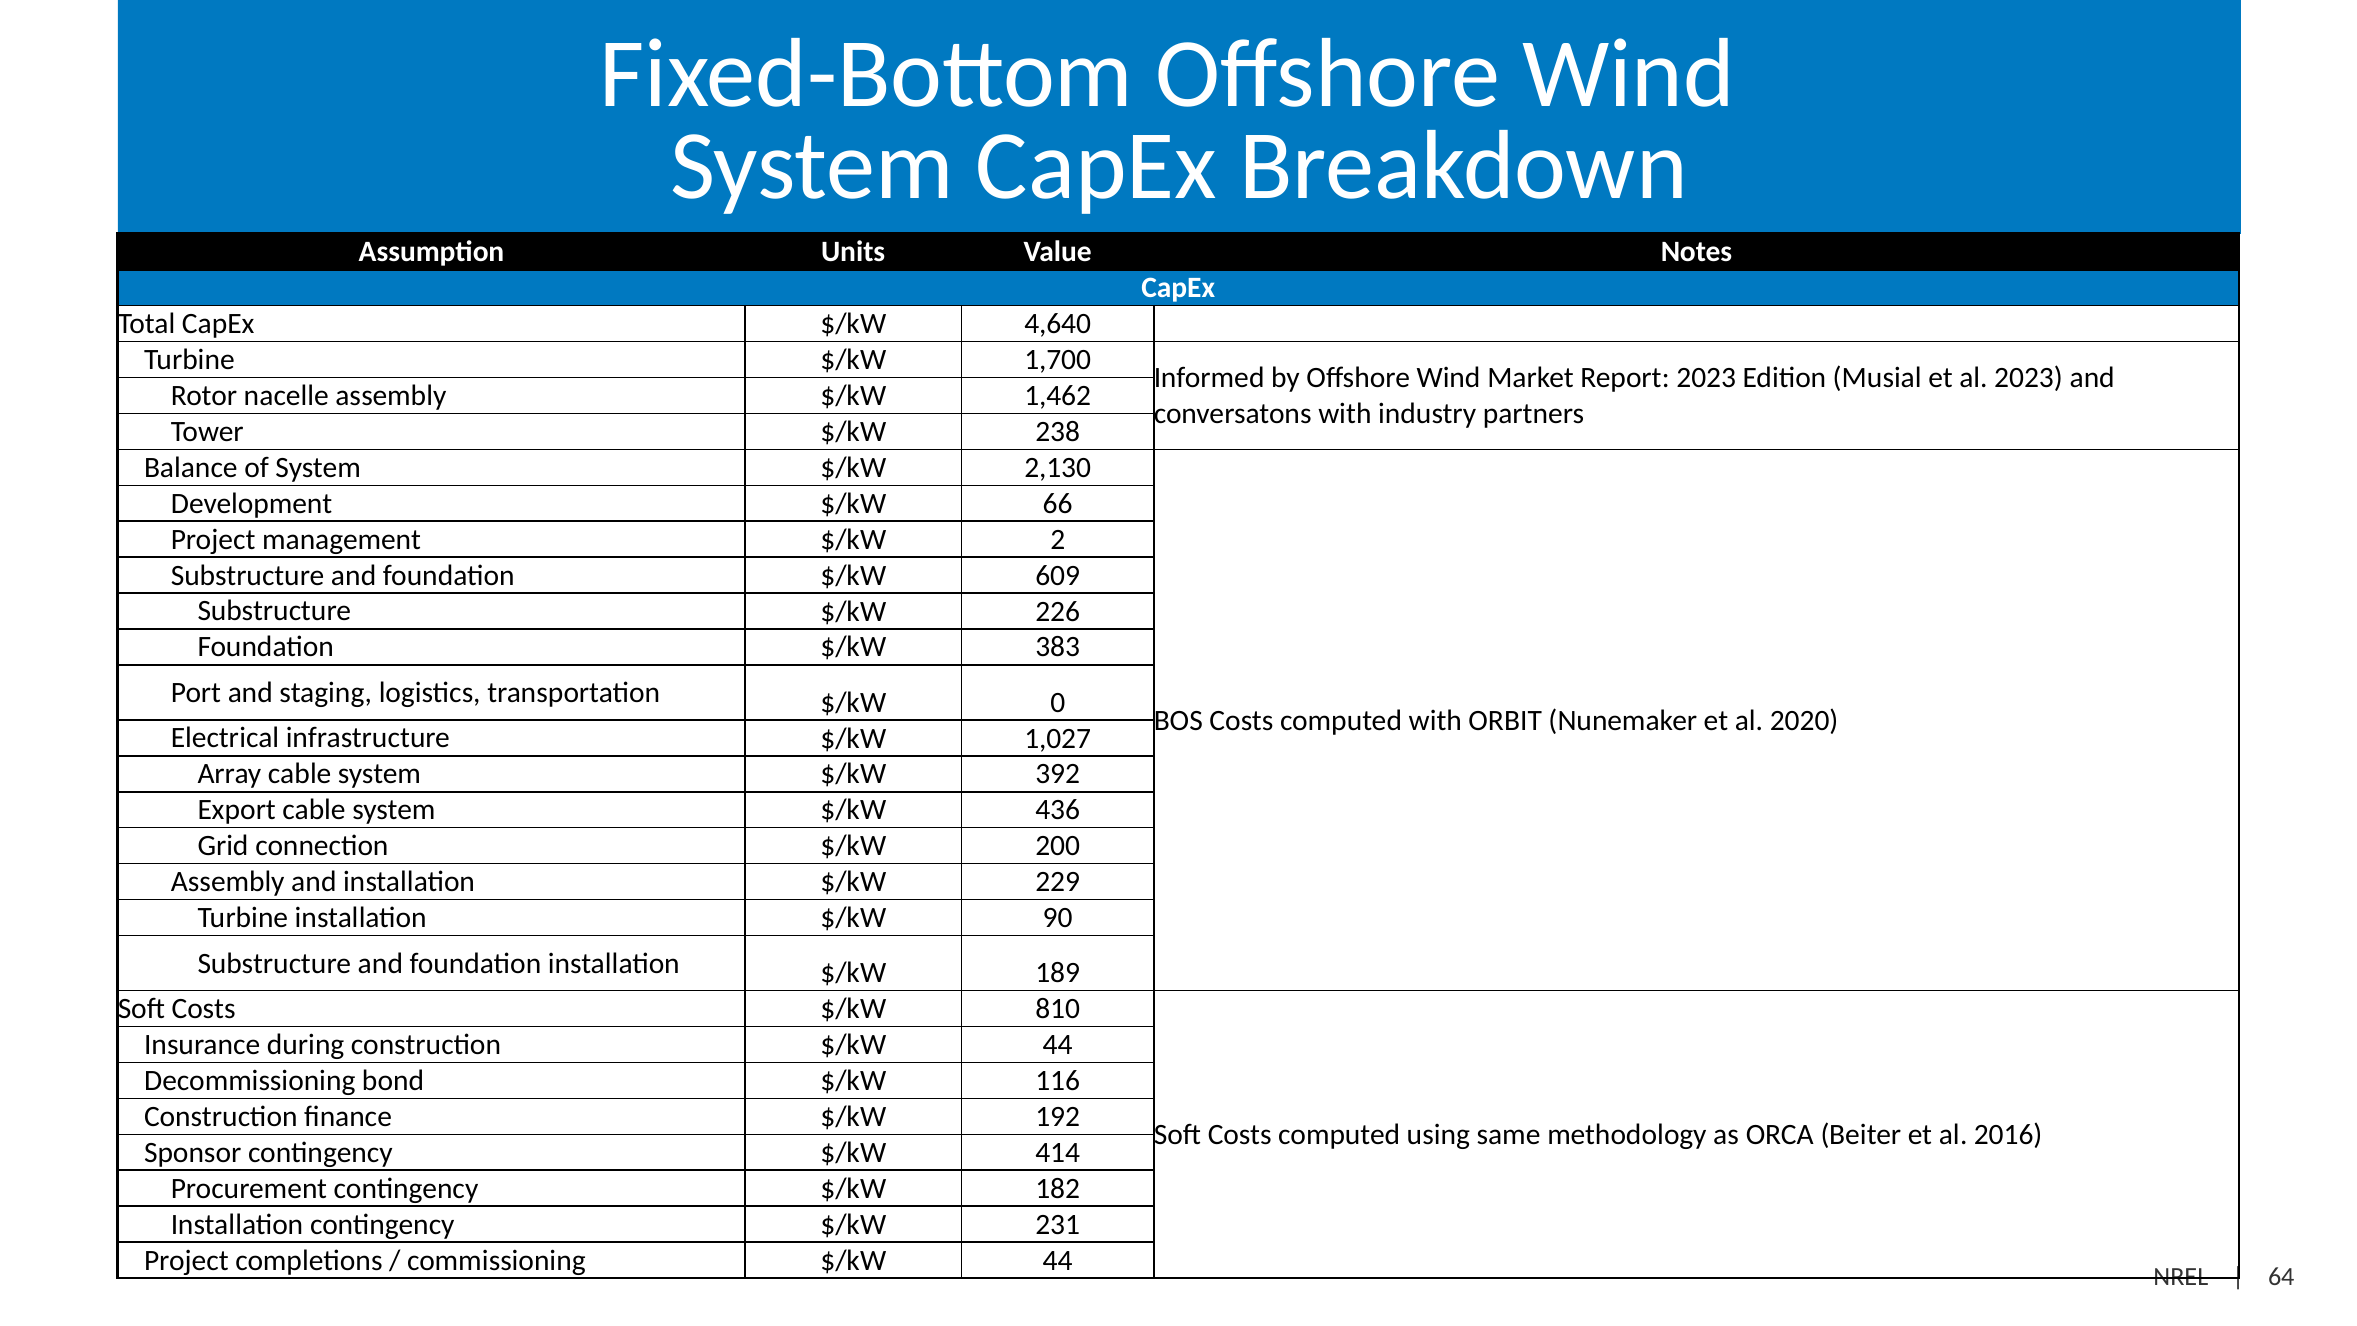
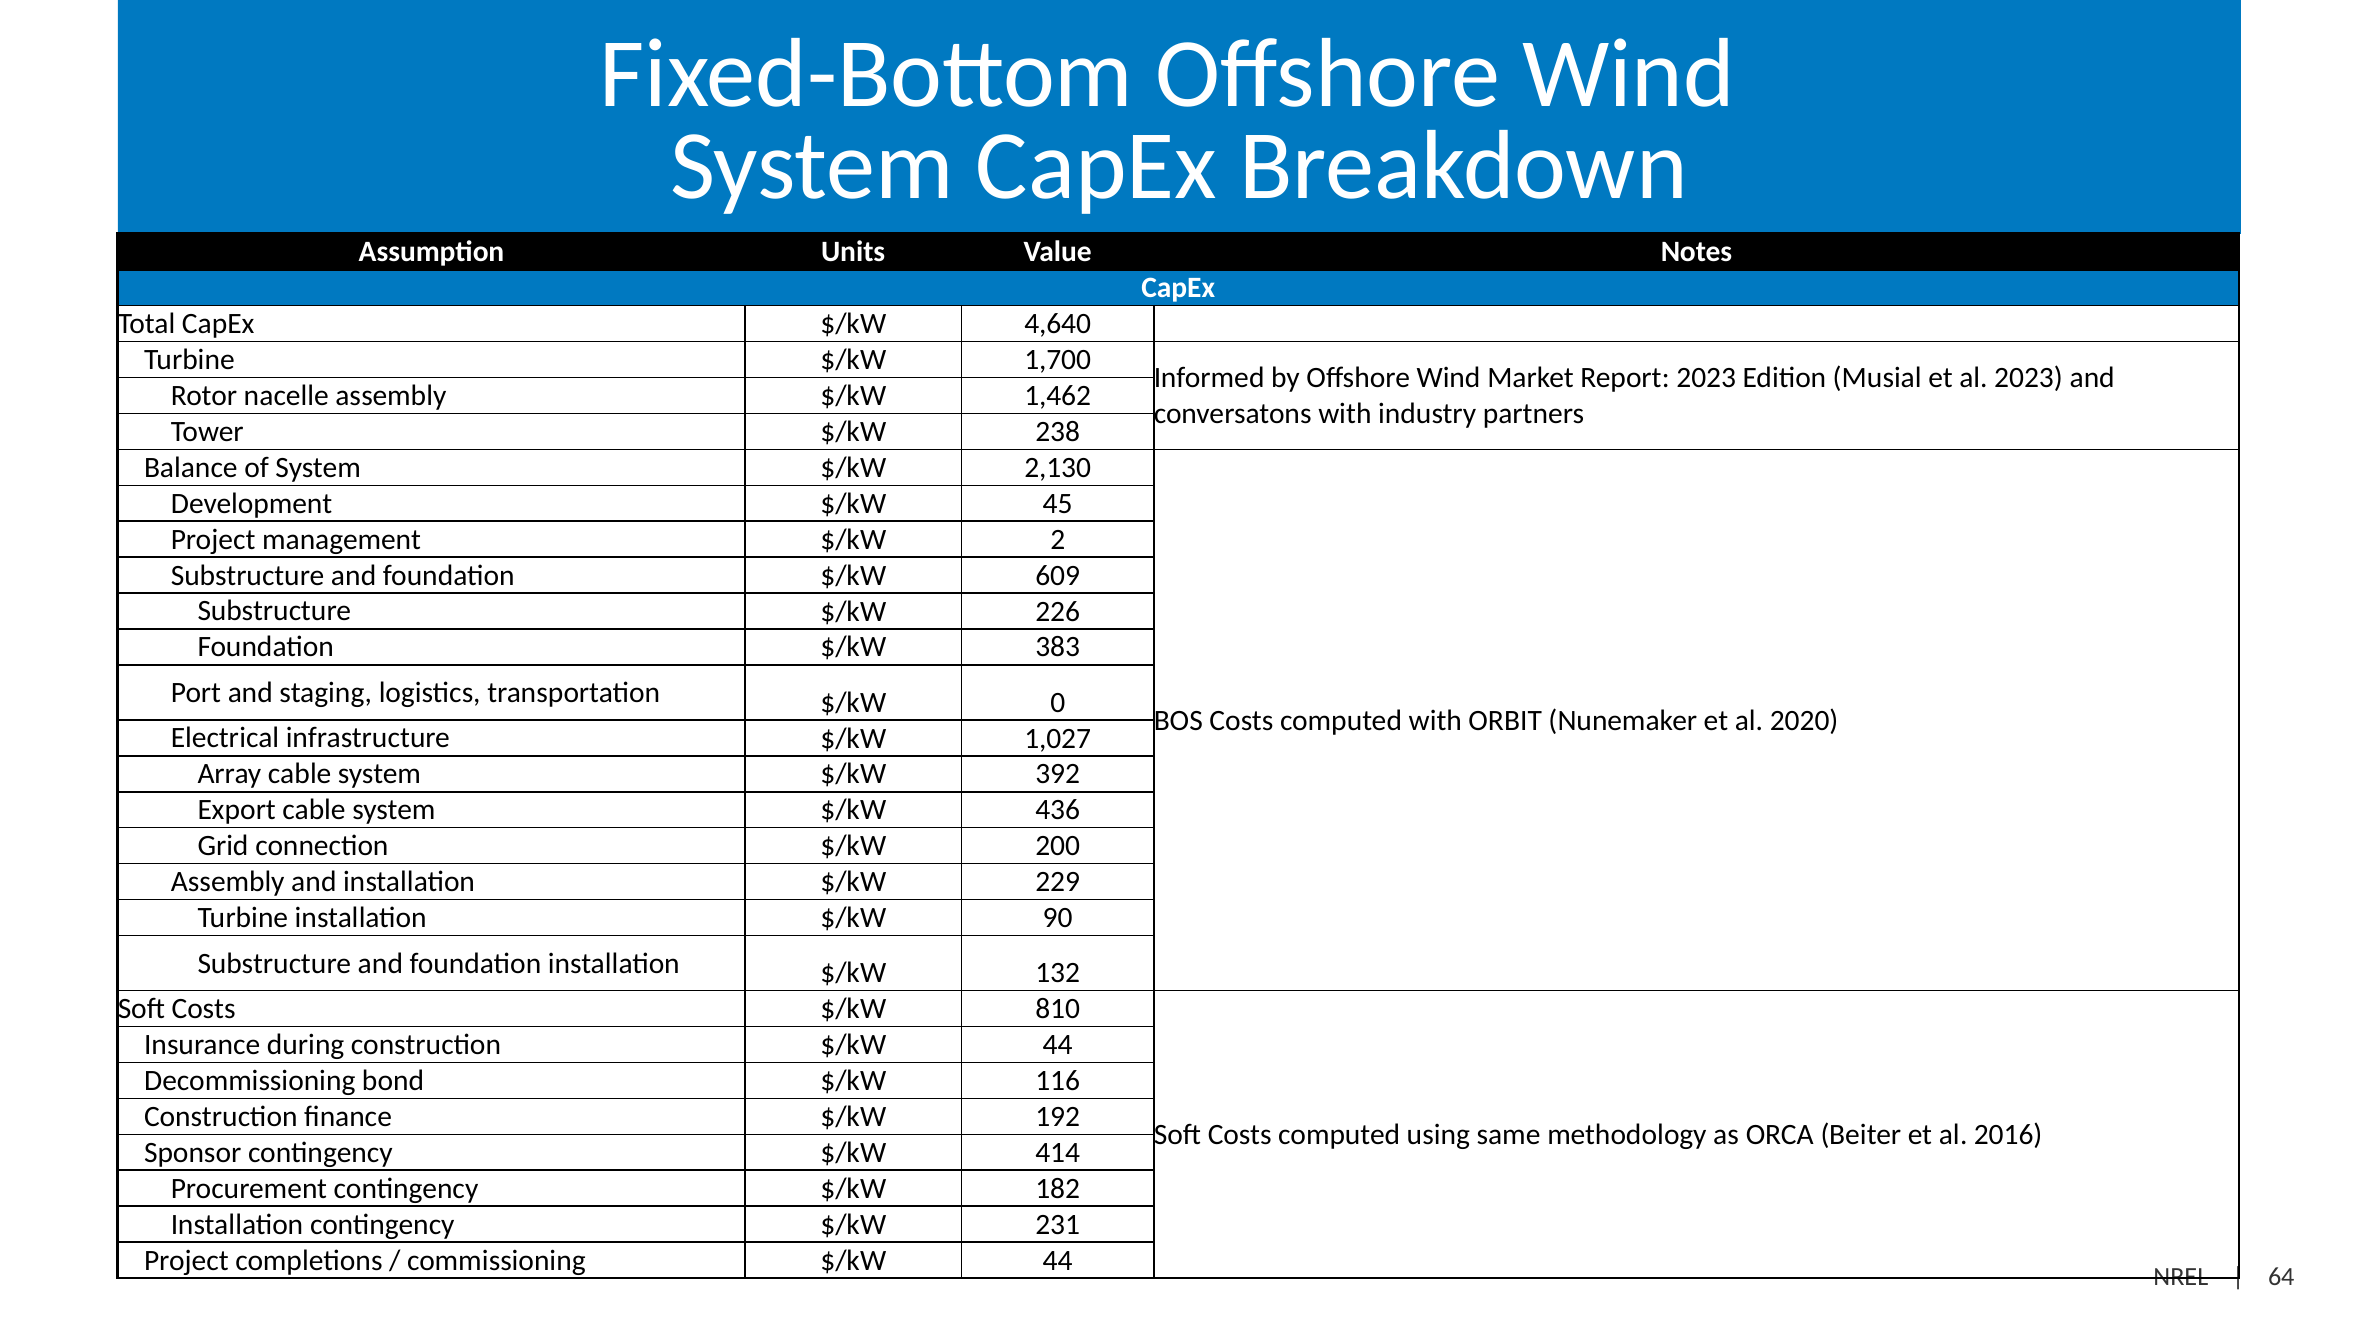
66: 66 -> 45
189: 189 -> 132
